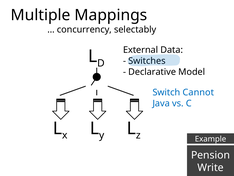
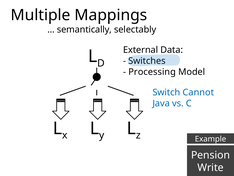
concurrency: concurrency -> semantically
Declarative: Declarative -> Processing
